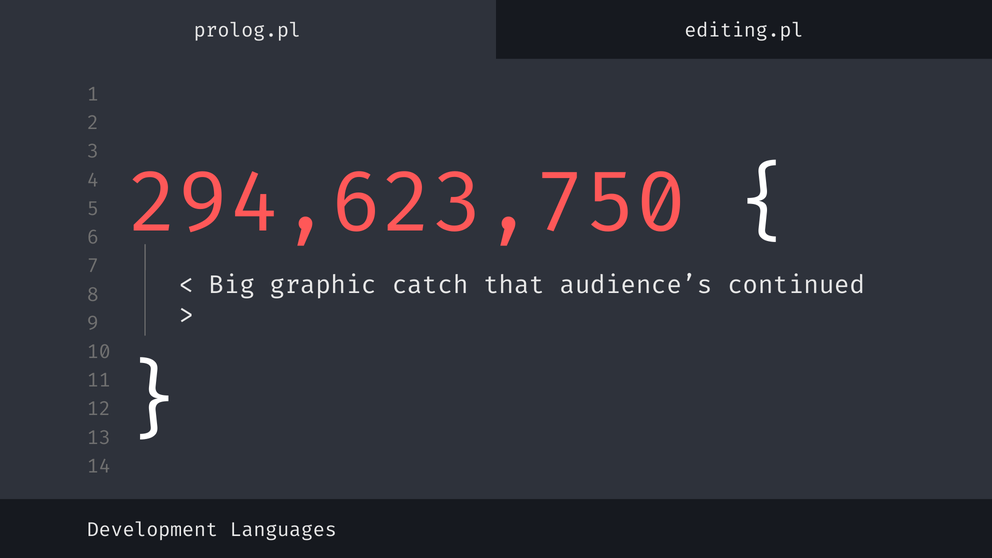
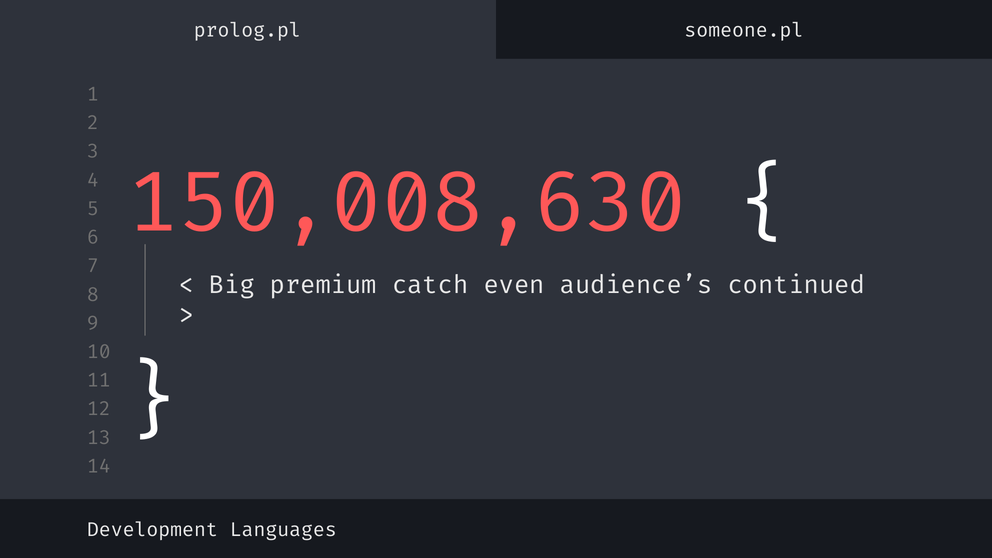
editing.pl: editing.pl -> someone.pl
294,623,750: 294,623,750 -> 150,008,630
graphic: graphic -> premium
that: that -> even
